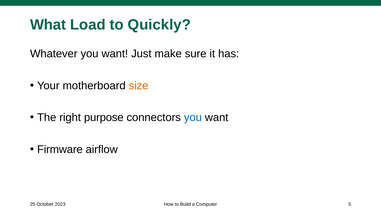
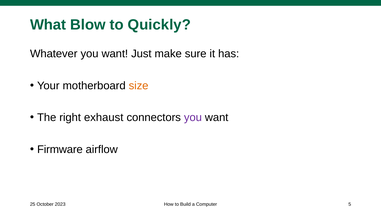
Load: Load -> Blow
purpose: purpose -> exhaust
you at (193, 118) colour: blue -> purple
